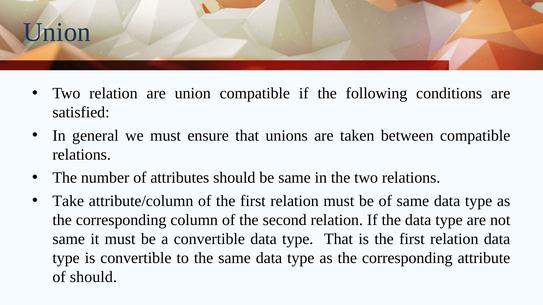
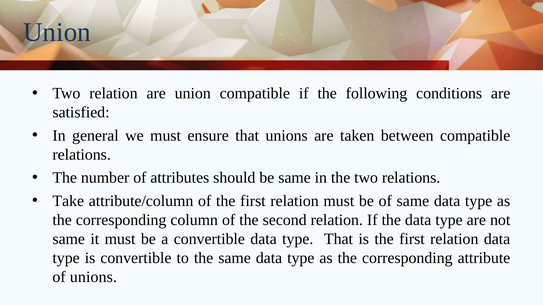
of should: should -> unions
